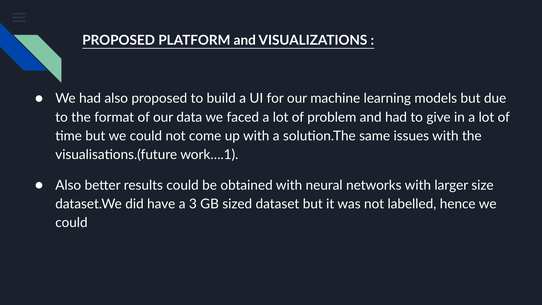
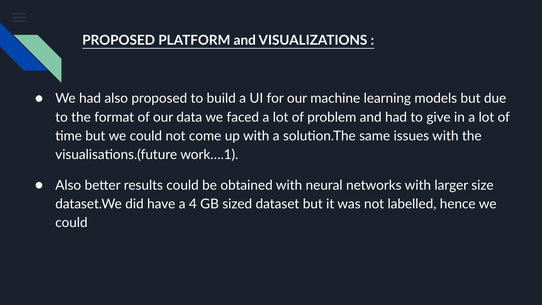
3: 3 -> 4
